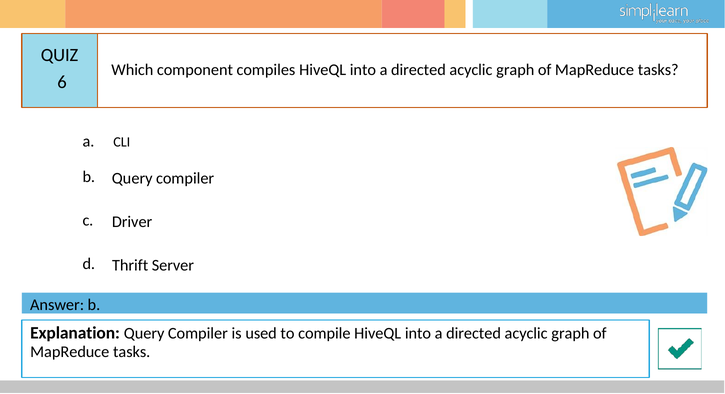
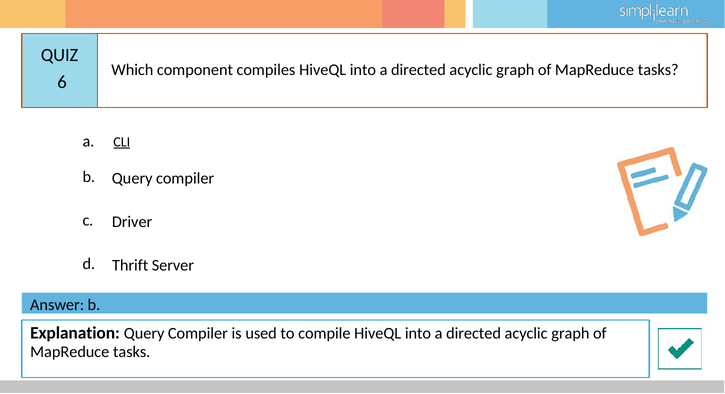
CLI underline: none -> present
